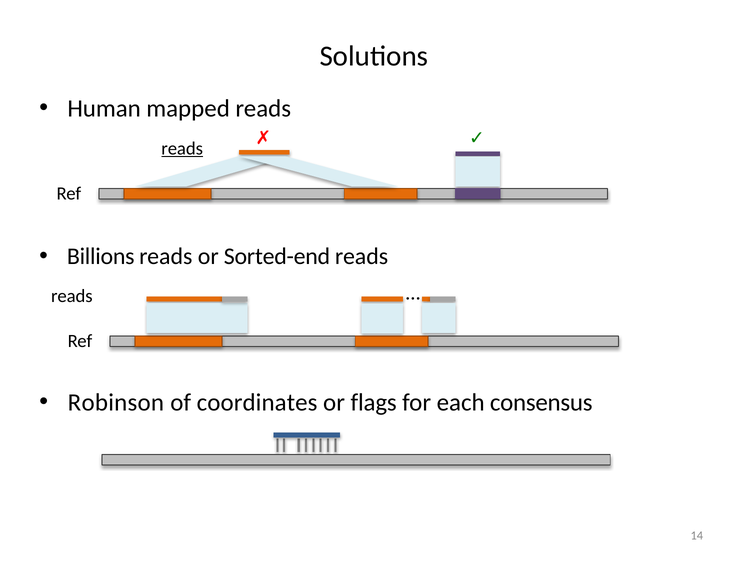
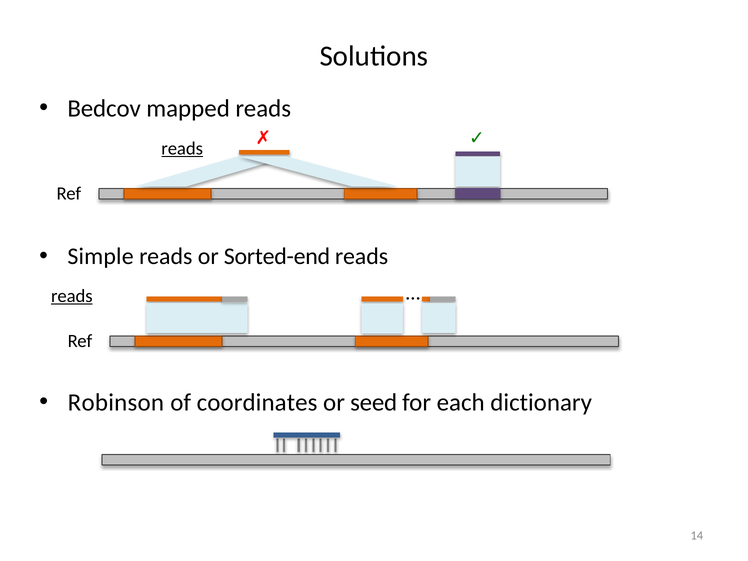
Human: Human -> Bedcov
Billions: Billions -> Simple
reads at (72, 296) underline: none -> present
flags: flags -> seed
consensus: consensus -> dictionary
